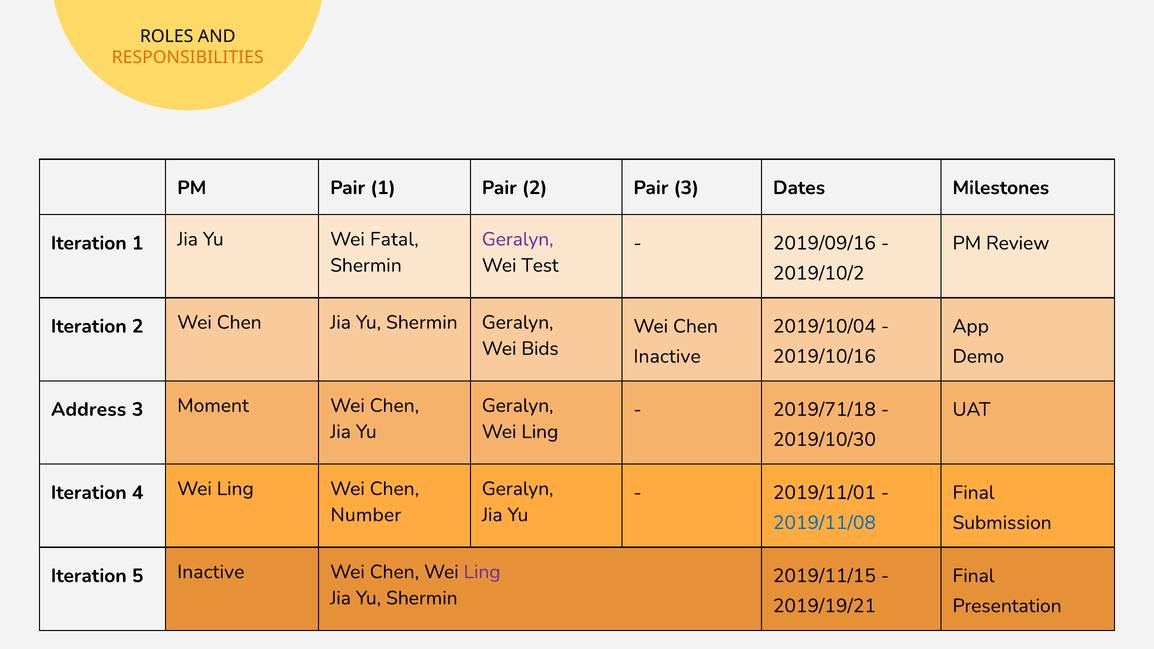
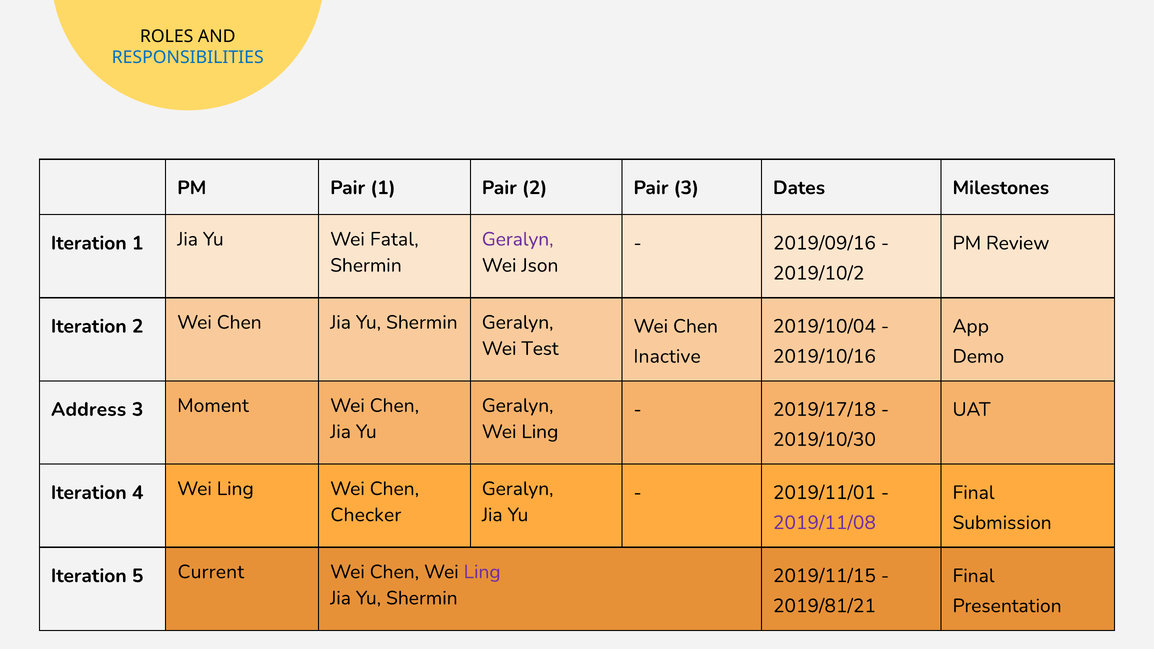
RESPONSIBILITIES colour: orange -> blue
Test: Test -> Json
Bids: Bids -> Test
2019/71/18: 2019/71/18 -> 2019/17/18
Number: Number -> Checker
2019/11/08 colour: blue -> purple
5 Inactive: Inactive -> Current
2019/19/21: 2019/19/21 -> 2019/81/21
